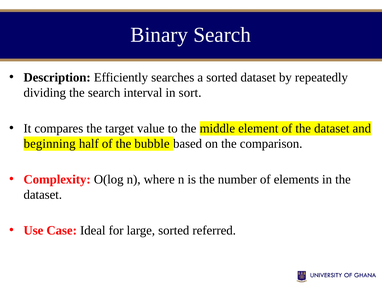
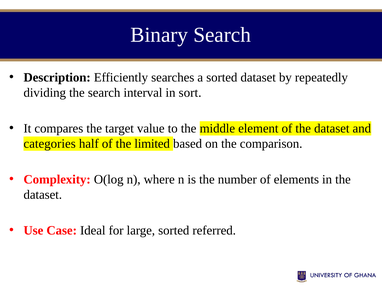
beginning: beginning -> categories
bubble: bubble -> limited
